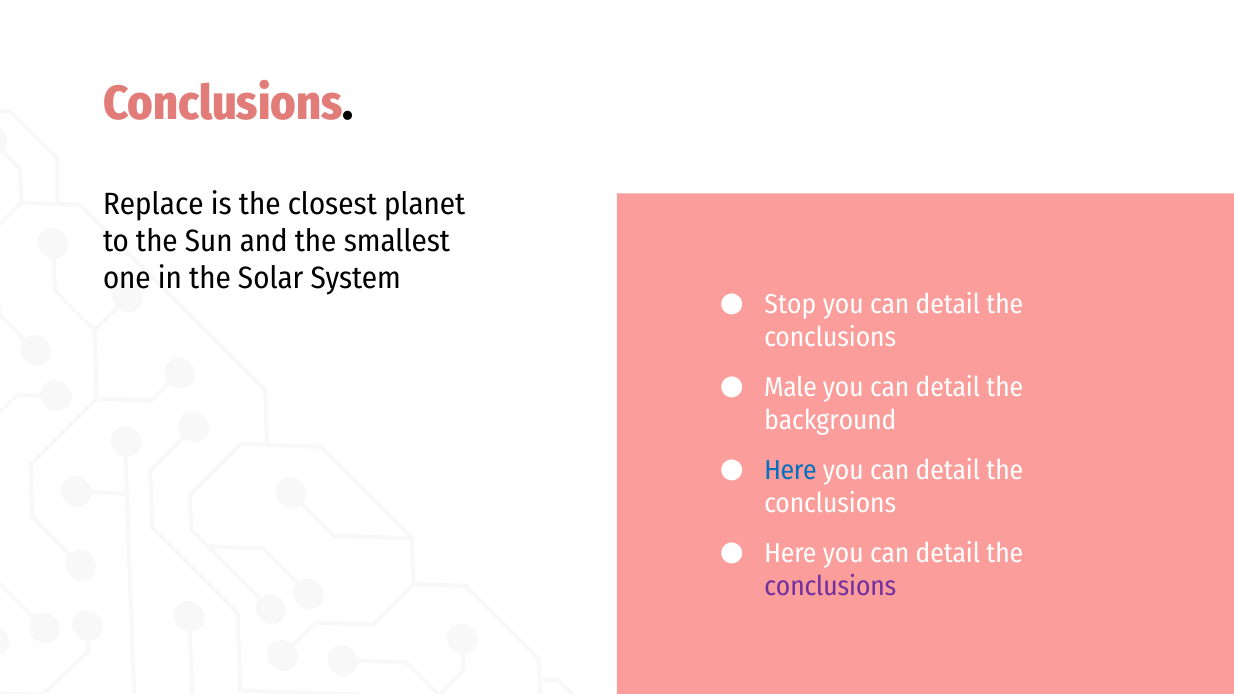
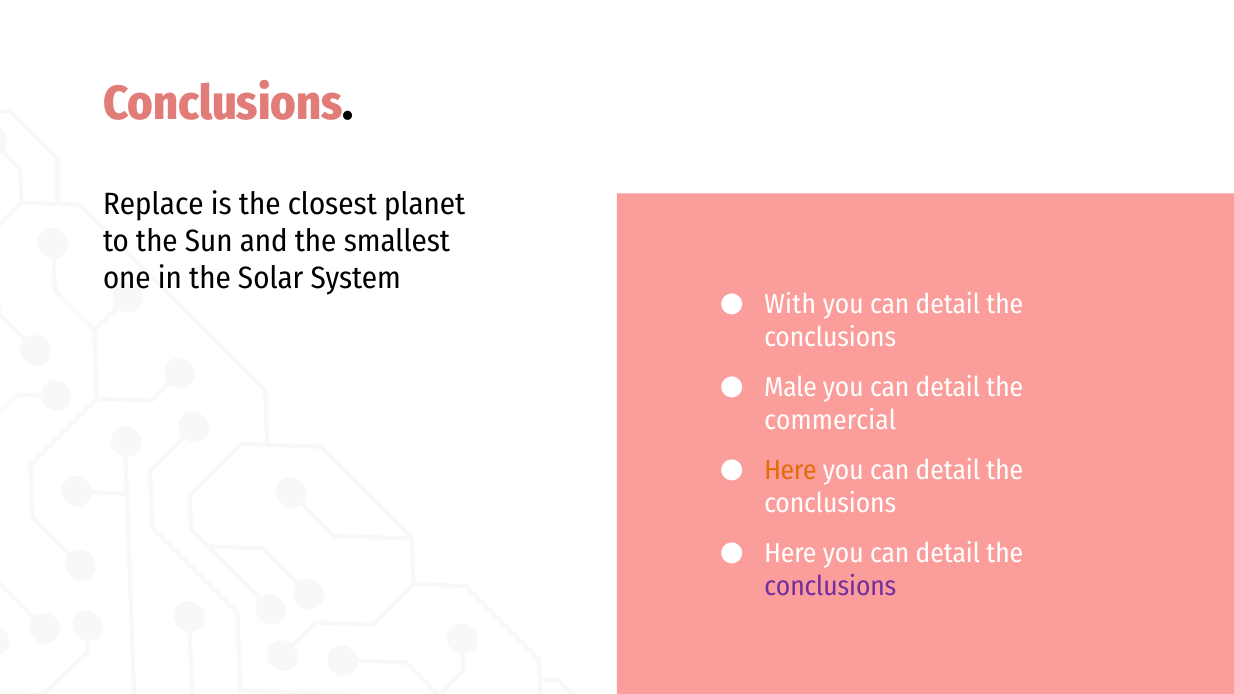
Stop: Stop -> With
background: background -> commercial
Here at (791, 471) colour: blue -> orange
